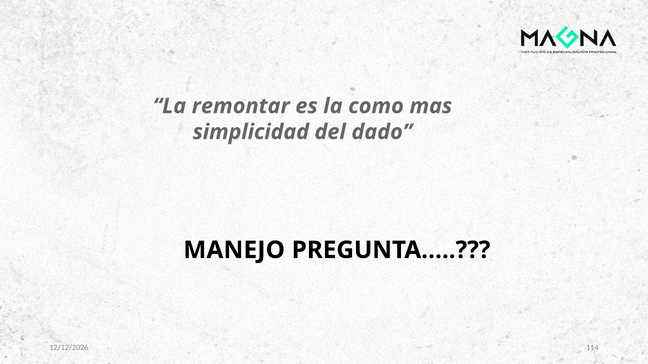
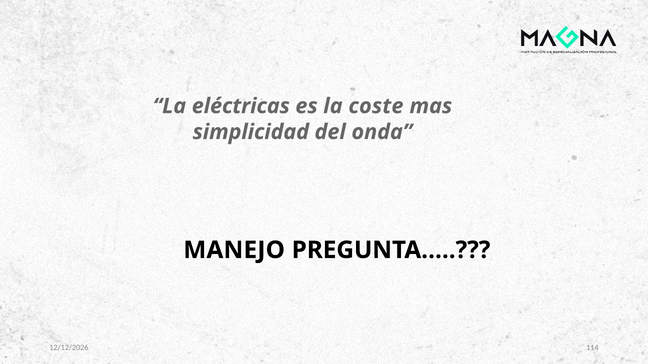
remontar: remontar -> eléctricas
como: como -> coste
dado: dado -> onda
